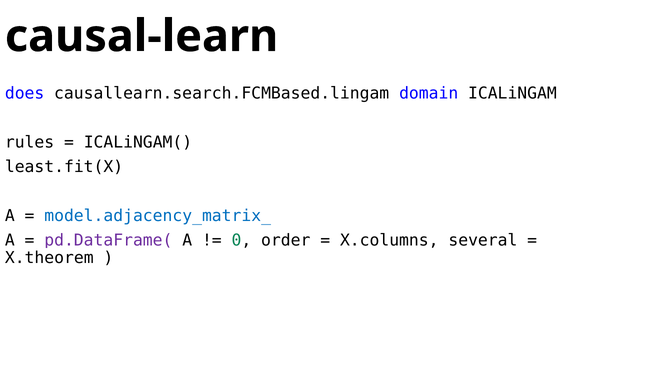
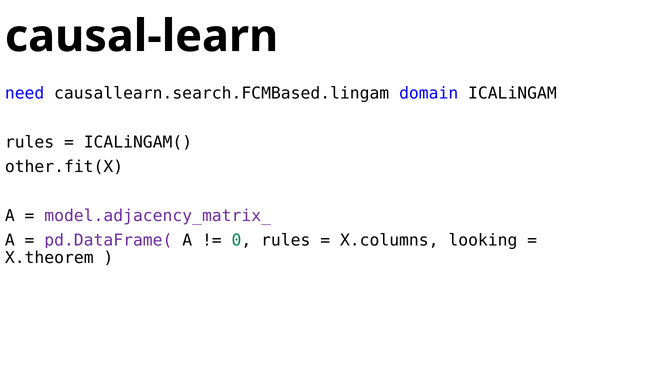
does: does -> need
least.fit(X: least.fit(X -> other.fit(X
model.adjacency_matrix_ colour: blue -> purple
0 order: order -> rules
several: several -> looking
